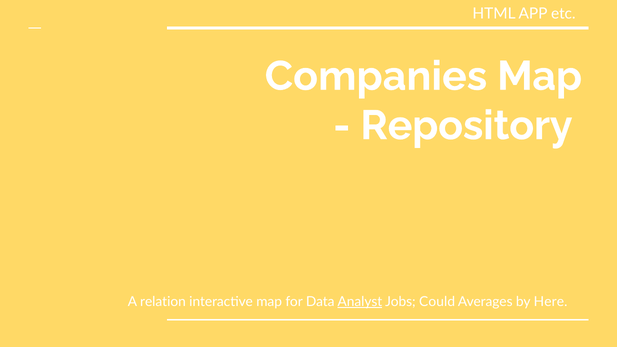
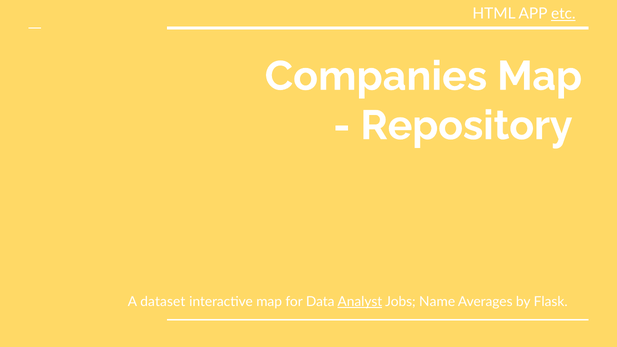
etc underline: none -> present
relation: relation -> dataset
Could: Could -> Name
Here: Here -> Flask
